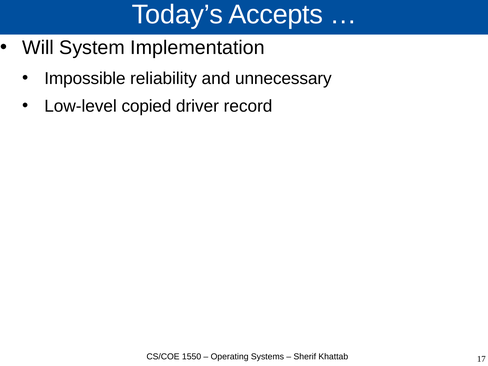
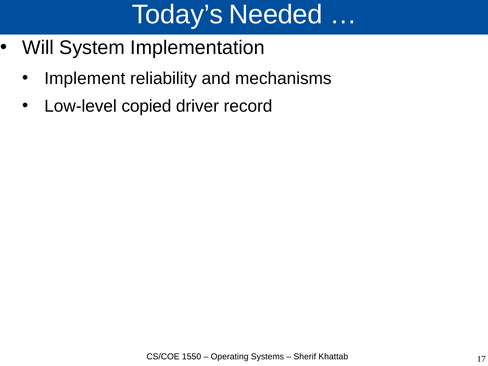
Accepts: Accepts -> Needed
Impossible: Impossible -> Implement
unnecessary: unnecessary -> mechanisms
